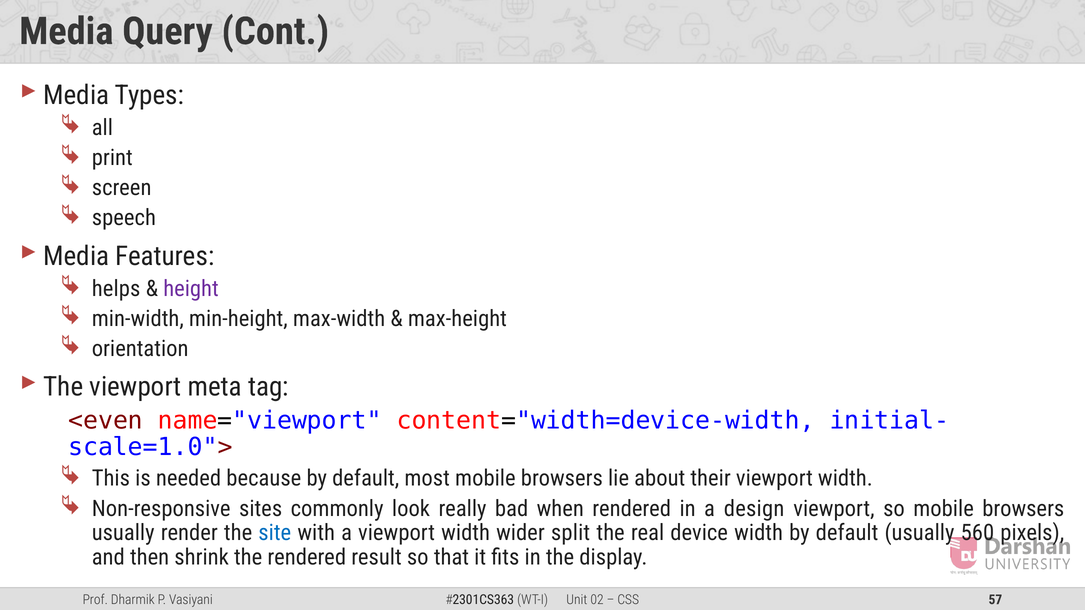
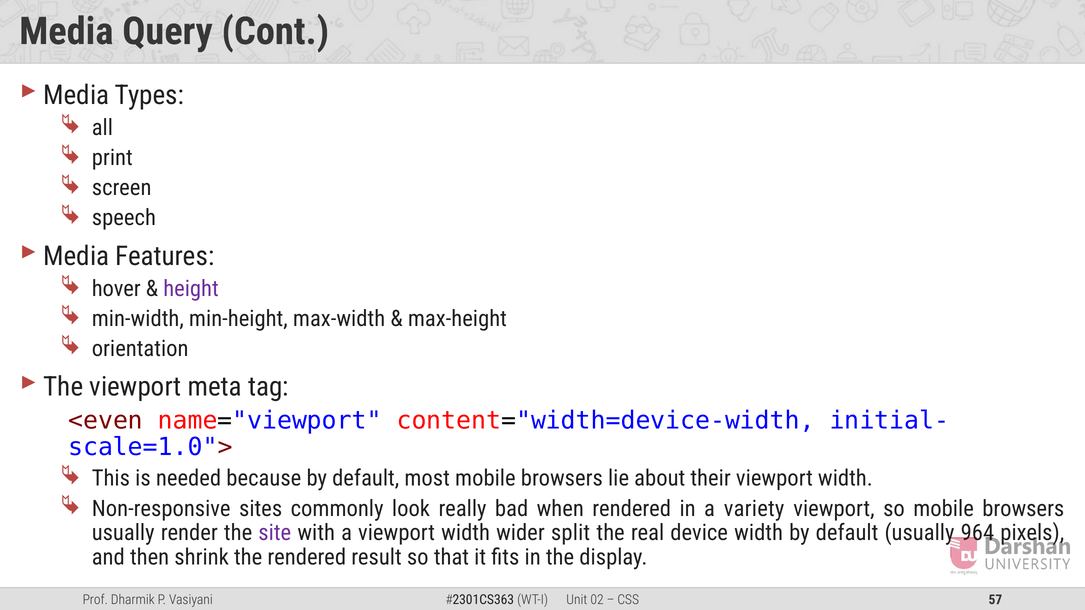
helps: helps -> hover
design: design -> variety
site colour: blue -> purple
560: 560 -> 964
